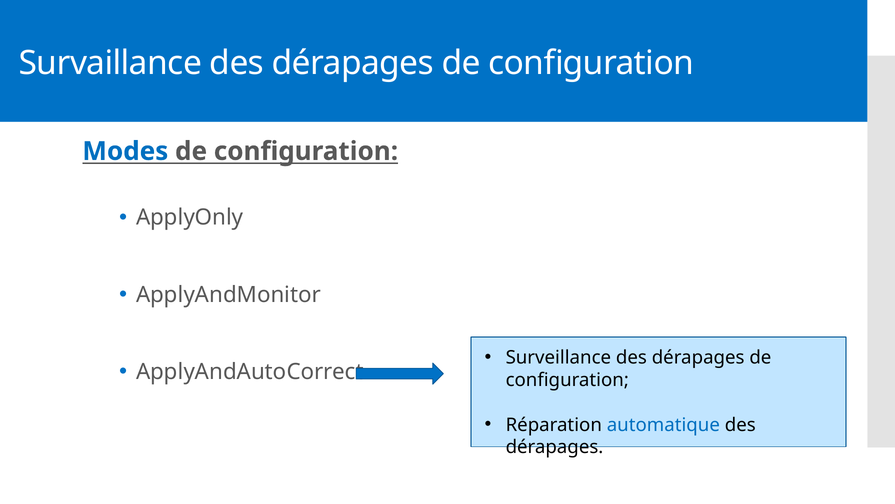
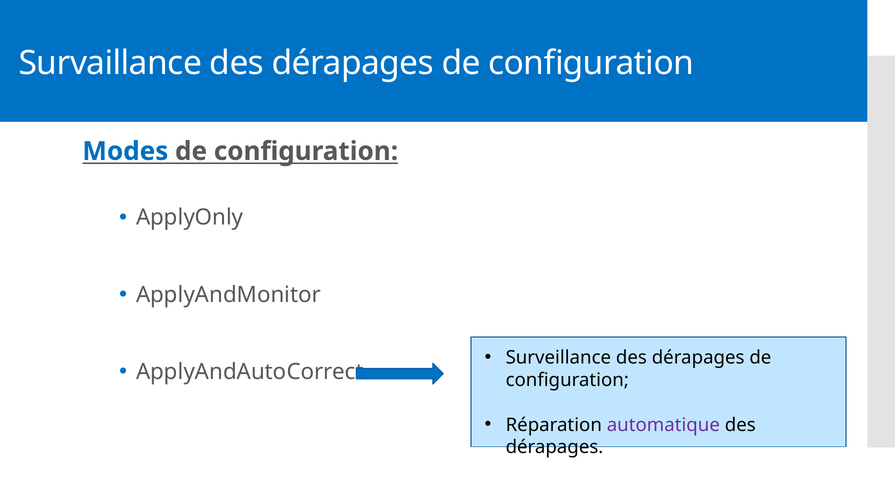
automatique colour: blue -> purple
